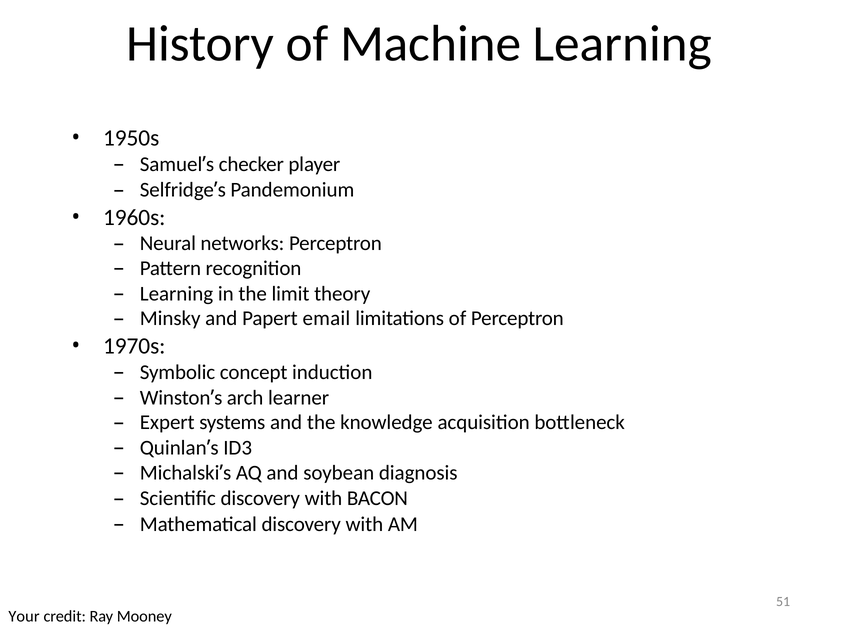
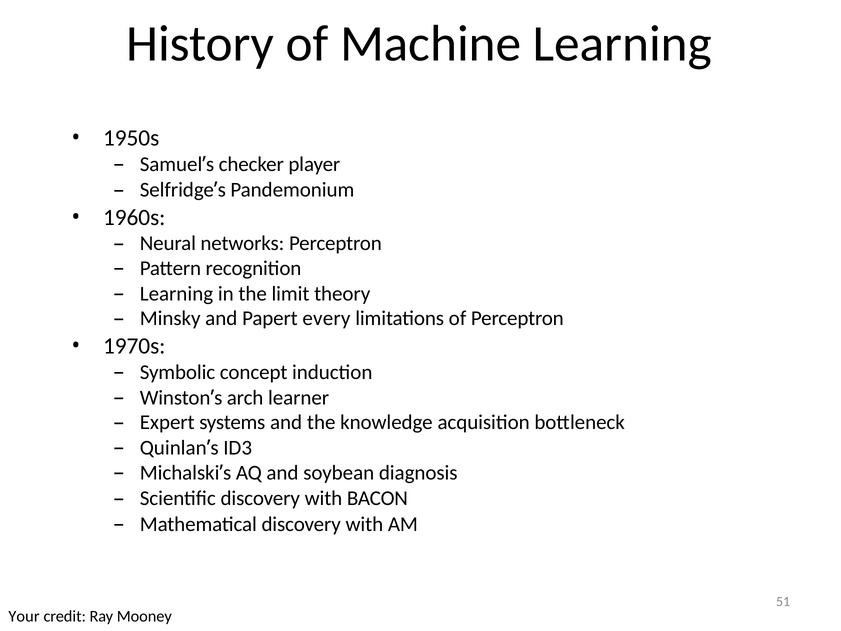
email: email -> every
